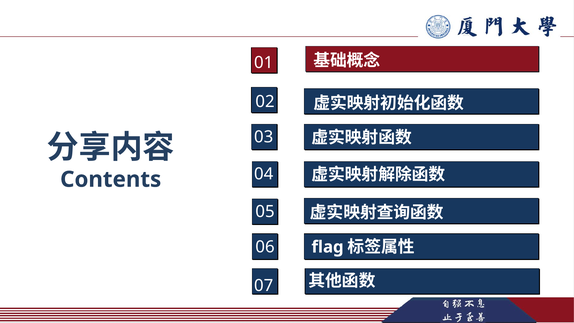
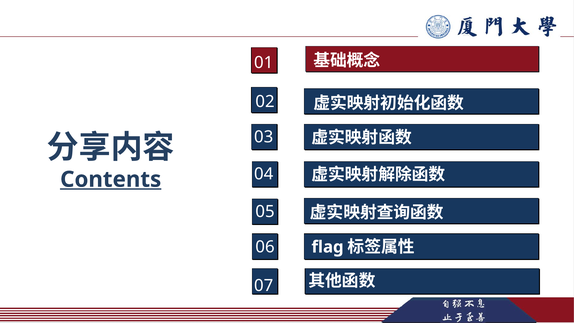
Contents underline: none -> present
